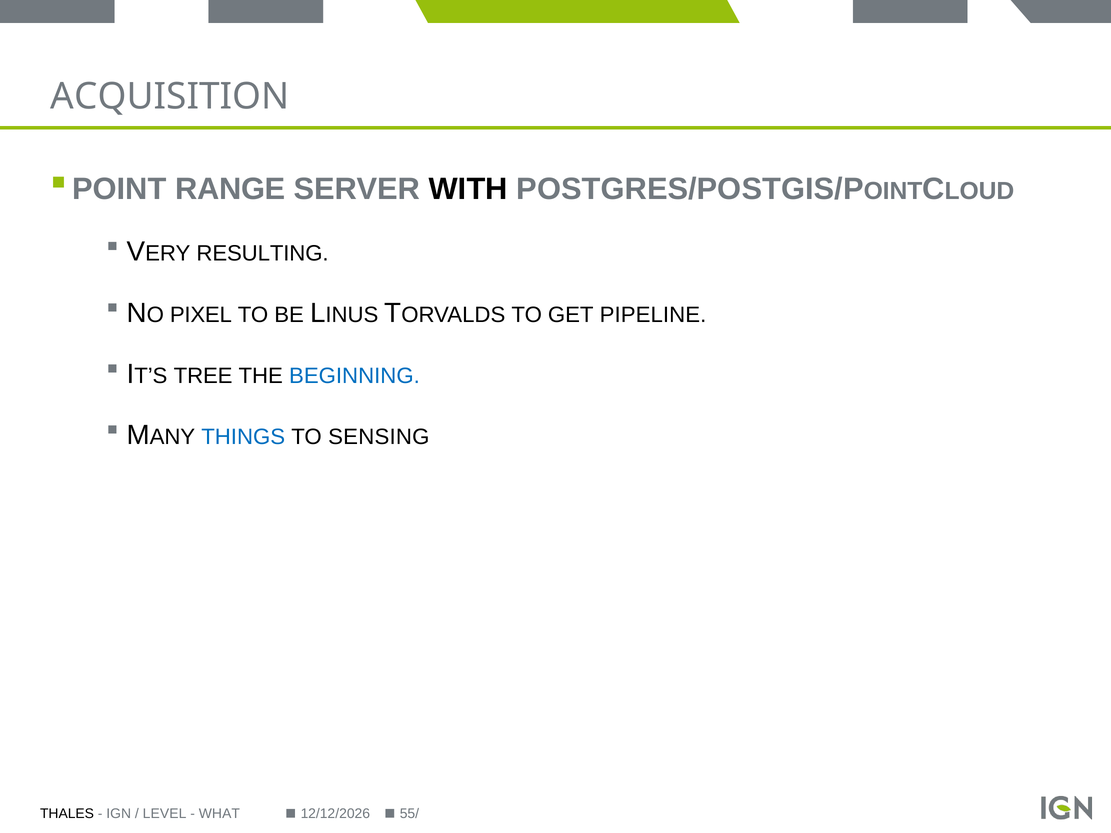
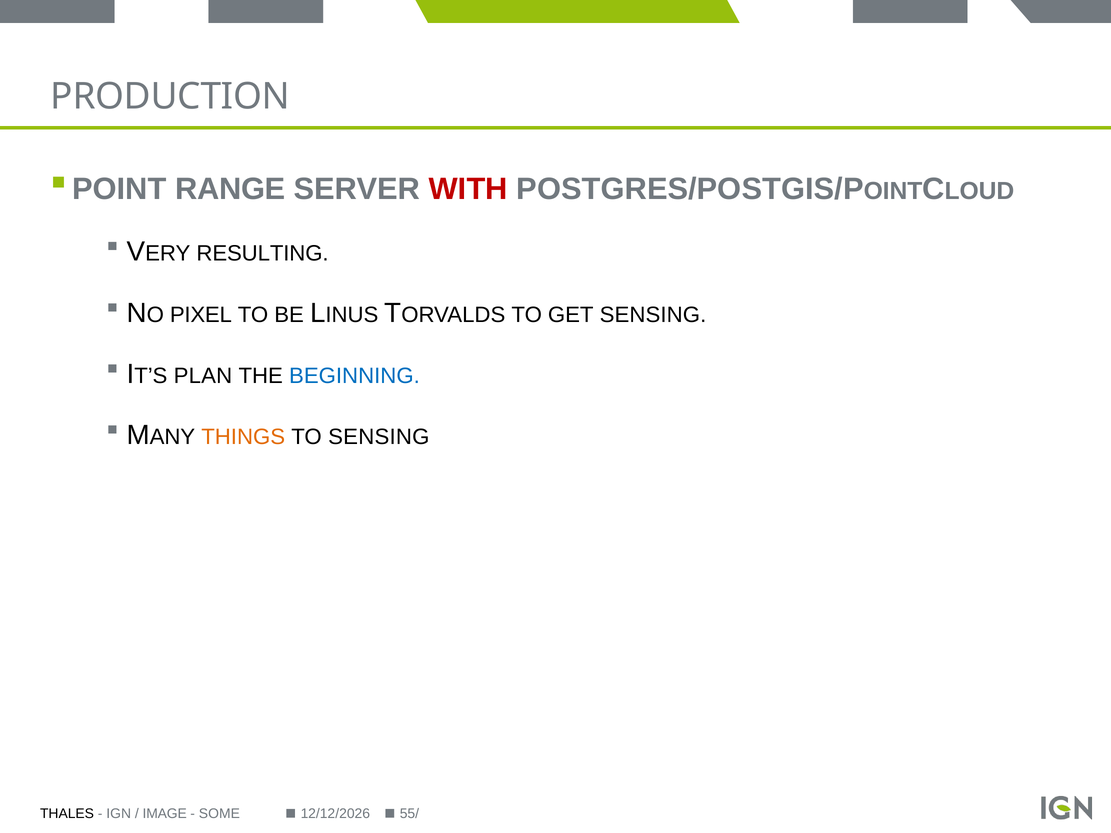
ACQUISITION: ACQUISITION -> PRODUCTION
WITH colour: black -> red
GET PIPELINE: PIPELINE -> SENSING
TREE: TREE -> PLAN
THINGS colour: blue -> orange
LEVEL: LEVEL -> IMAGE
WHAT: WHAT -> SOME
